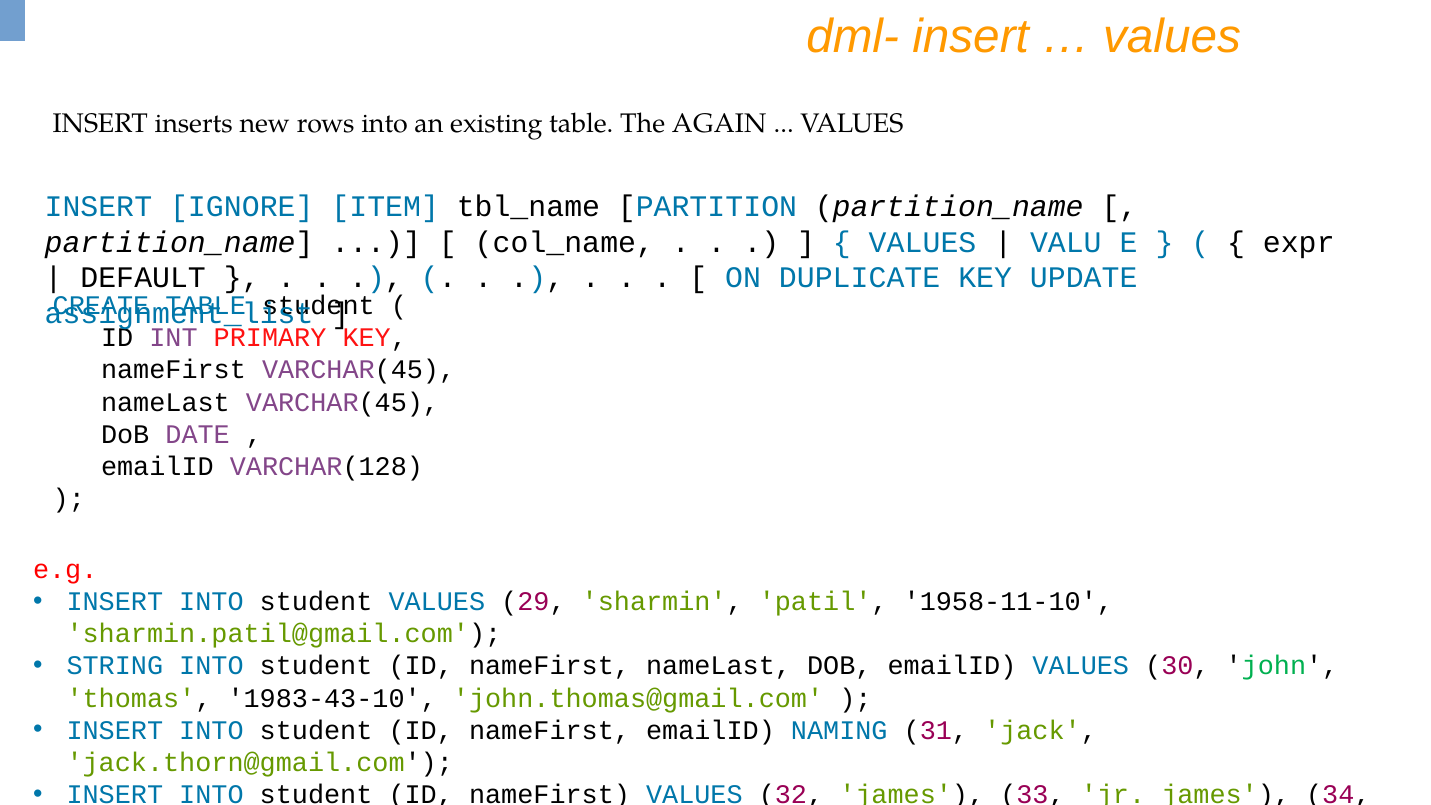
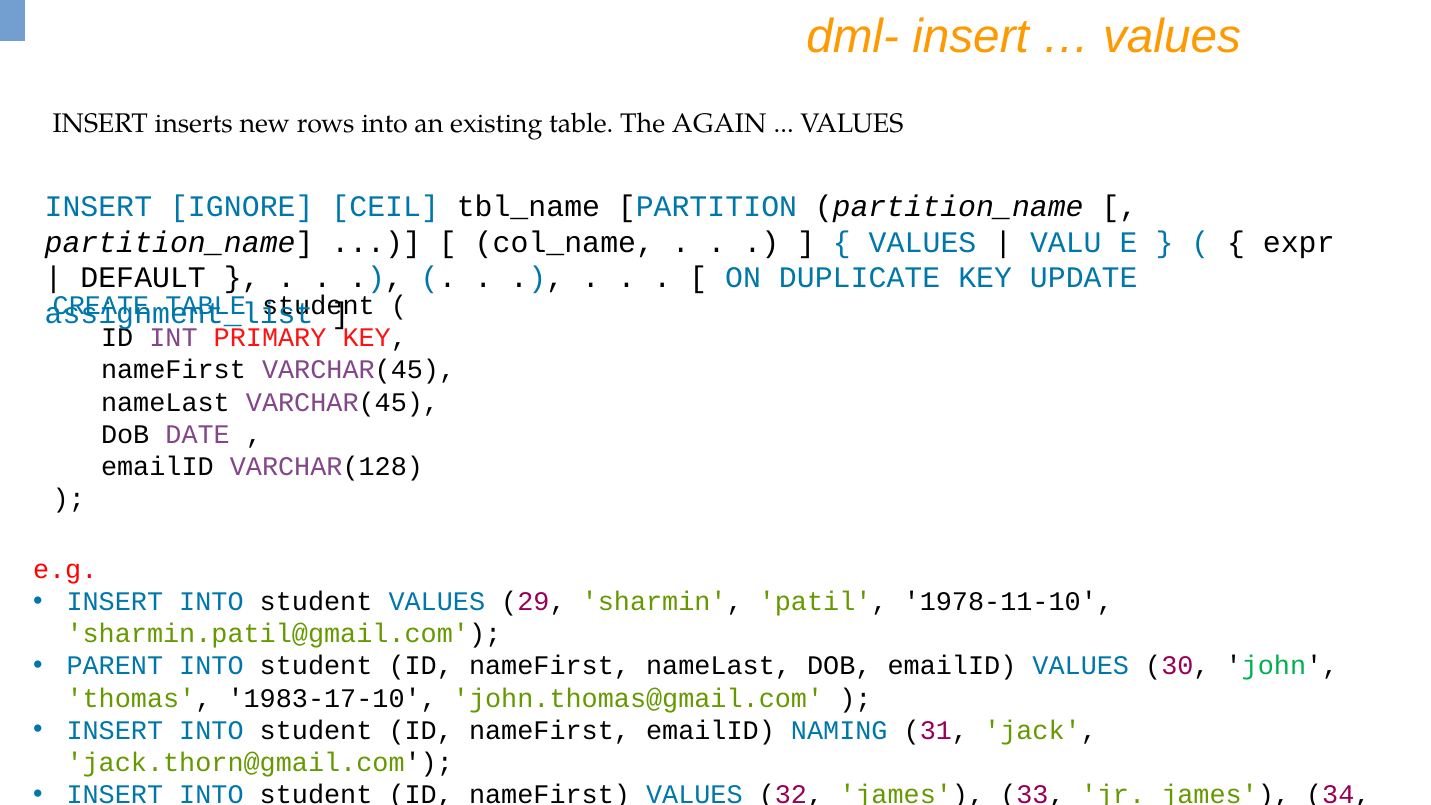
ITEM: ITEM -> CEIL
1958-11-10: 1958-11-10 -> 1978-11-10
STRING: STRING -> PARENT
1983-43-10: 1983-43-10 -> 1983-17-10
